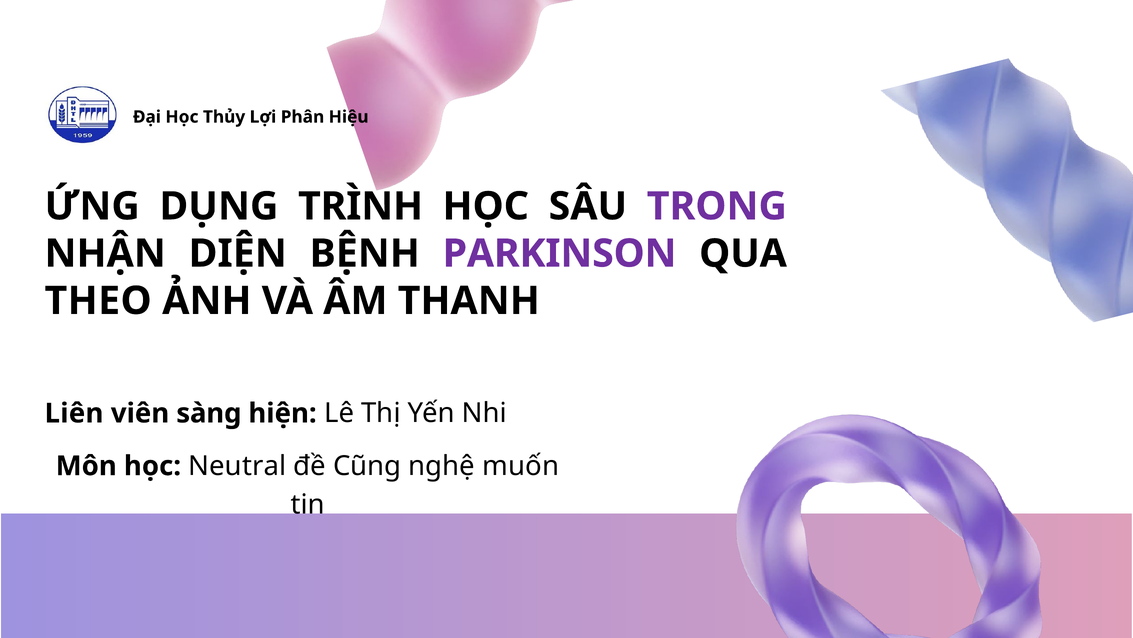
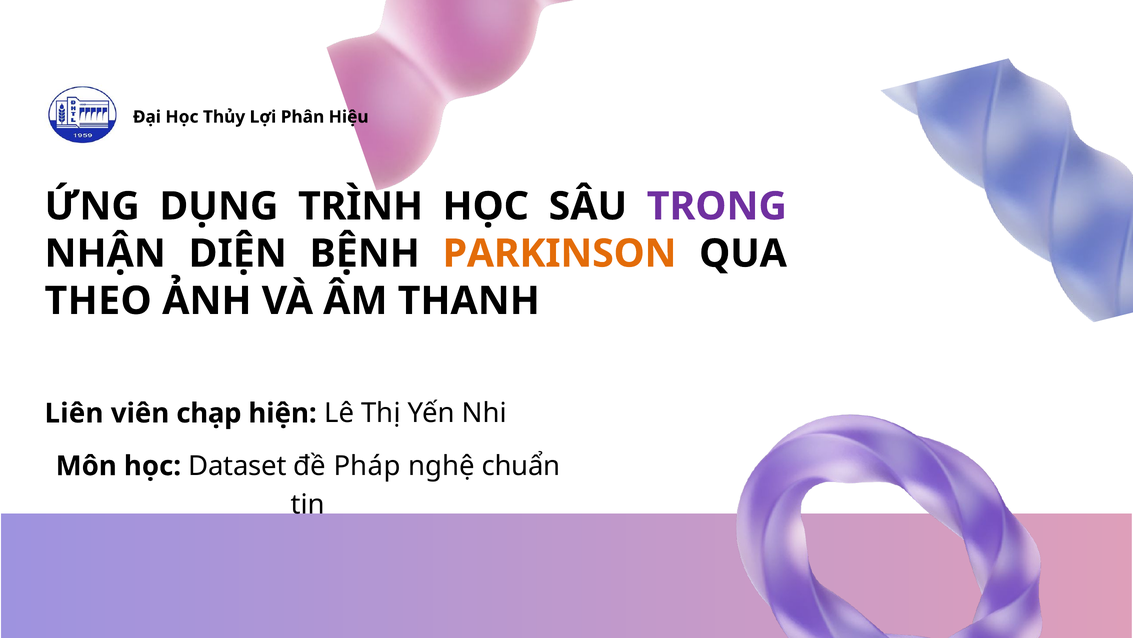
PARKINSON colour: purple -> orange
sàng: sàng -> chạp
Neutral: Neutral -> Dataset
Cũng: Cũng -> Pháp
muốn: muốn -> chuẩn
